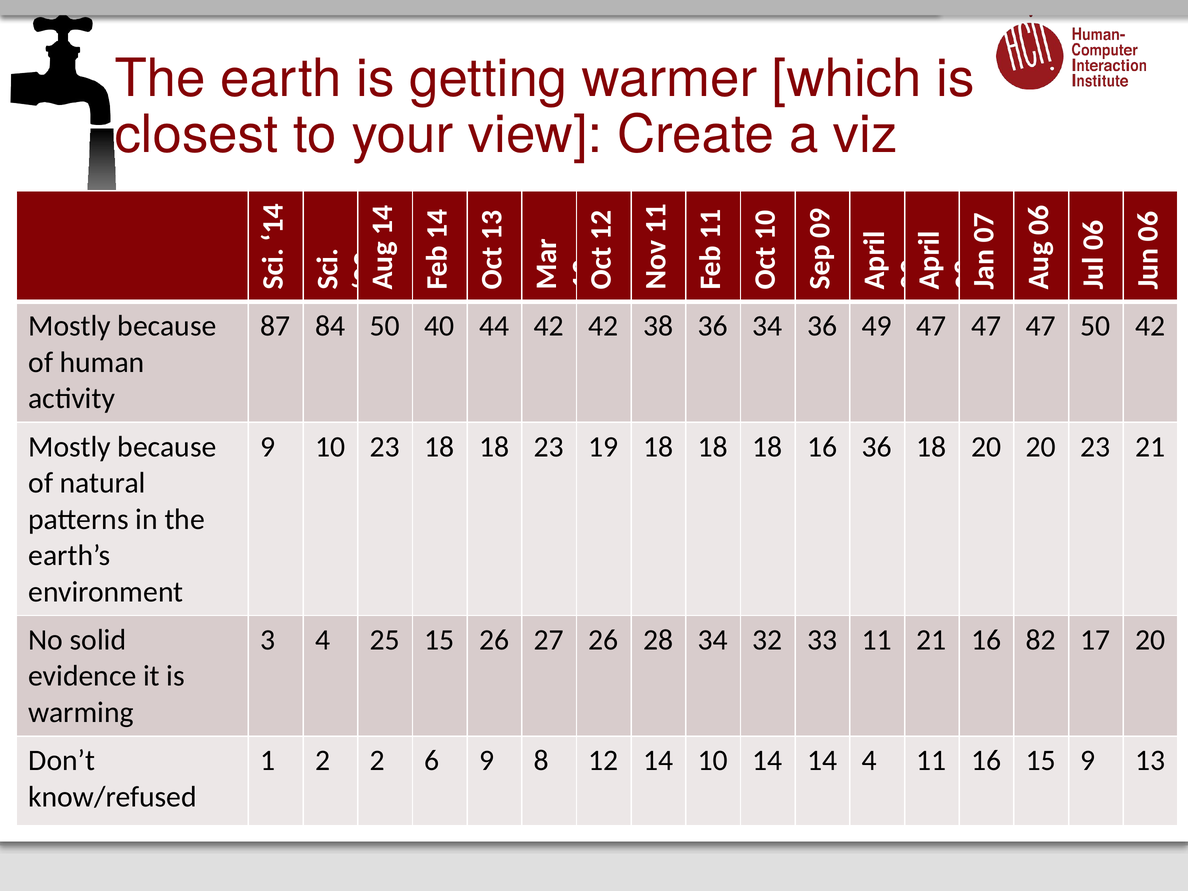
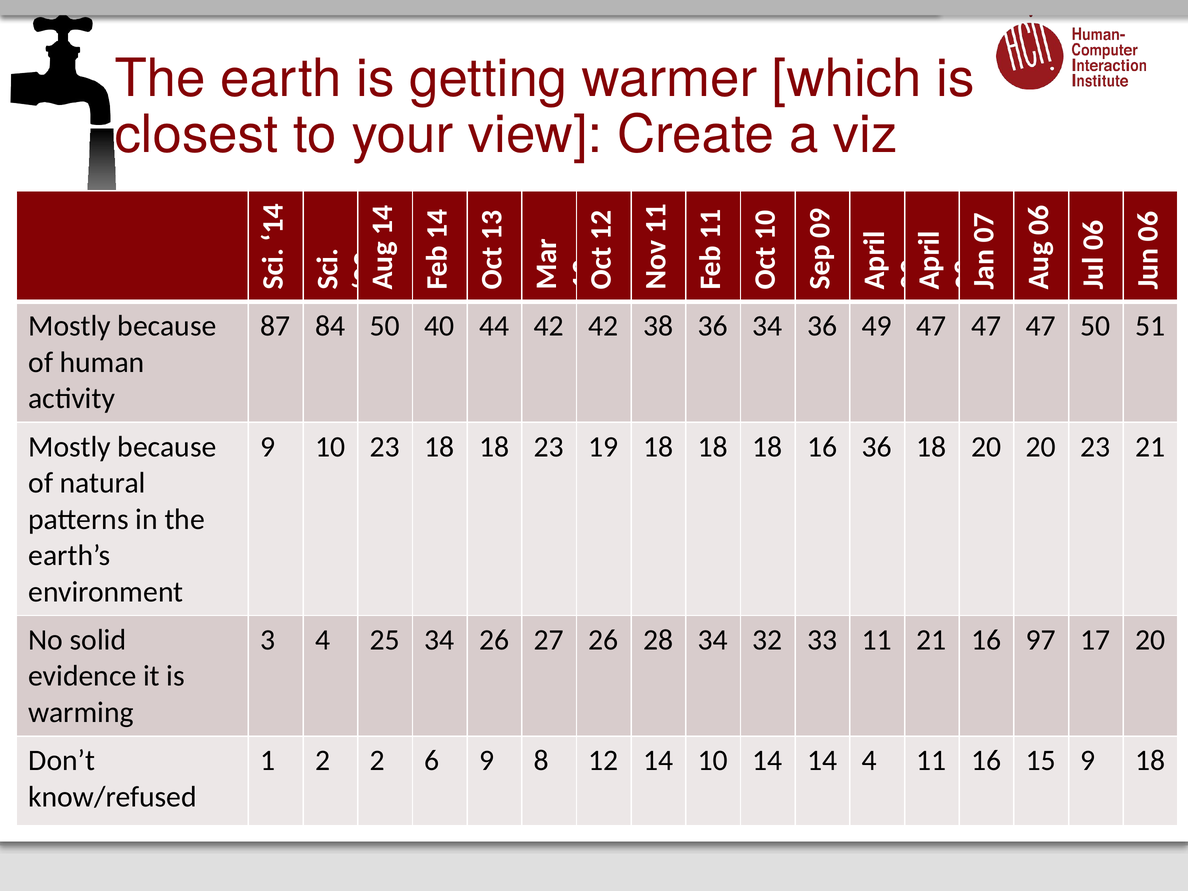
50 42: 42 -> 51
25 15: 15 -> 34
82: 82 -> 97
9 13: 13 -> 18
